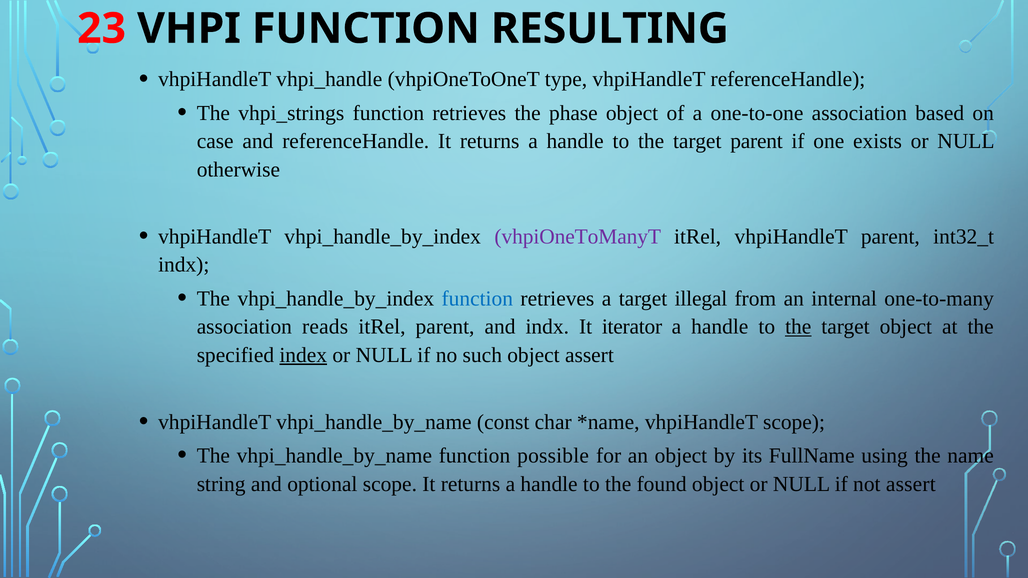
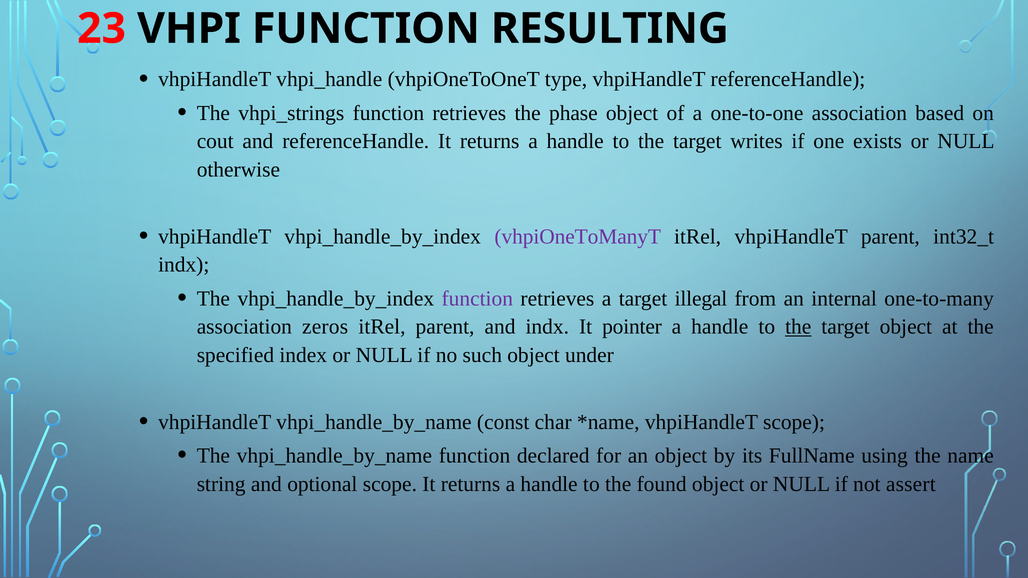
case: case -> cout
target parent: parent -> writes
function at (477, 299) colour: blue -> purple
reads: reads -> zeros
iterator: iterator -> pointer
index underline: present -> none
object assert: assert -> under
possible: possible -> declared
